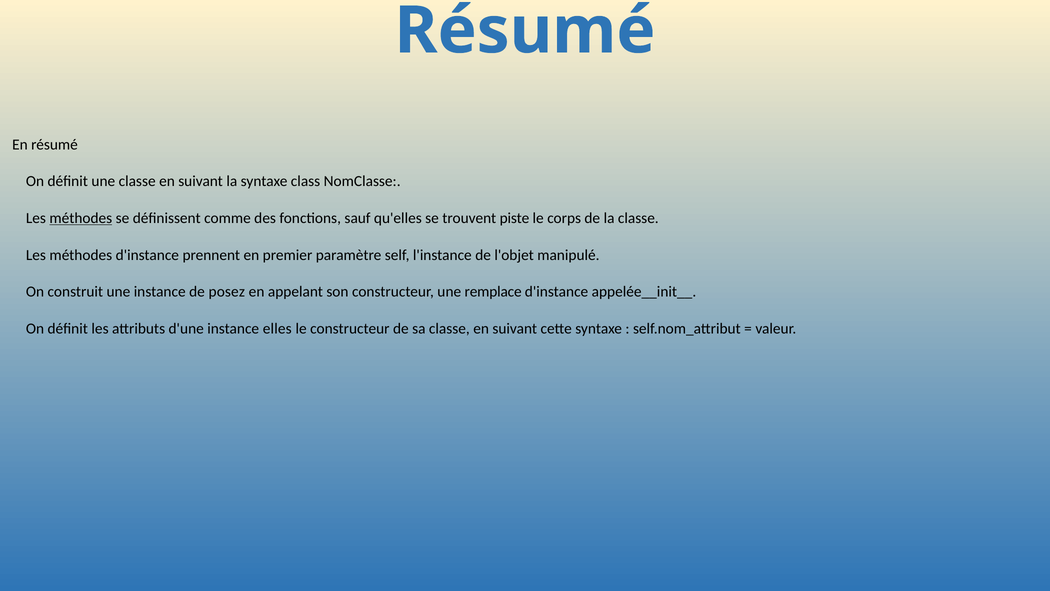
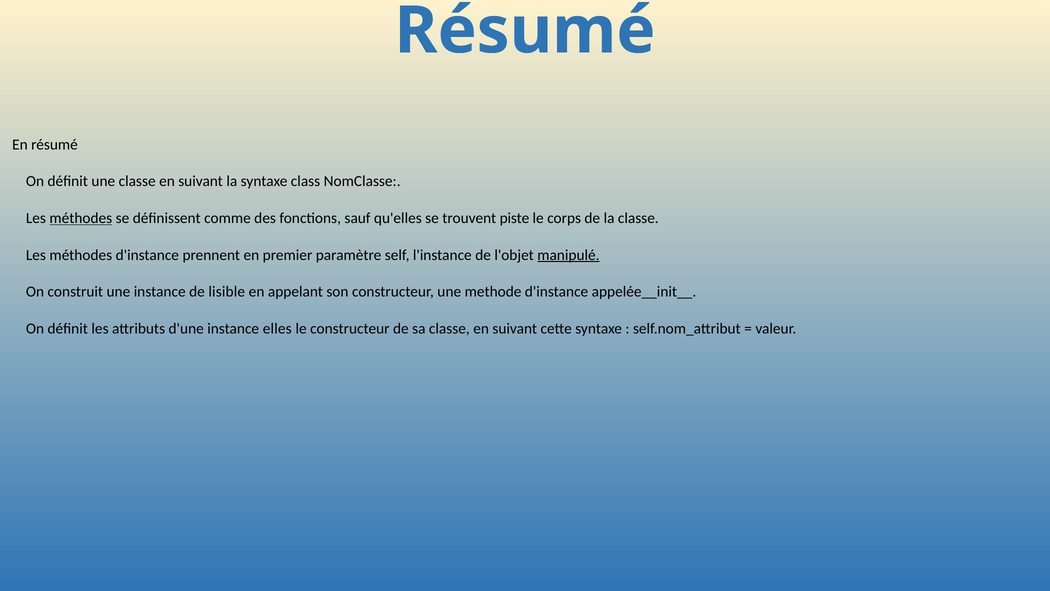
manipulé underline: none -> present
posez: posez -> lisible
remplace: remplace -> methode
